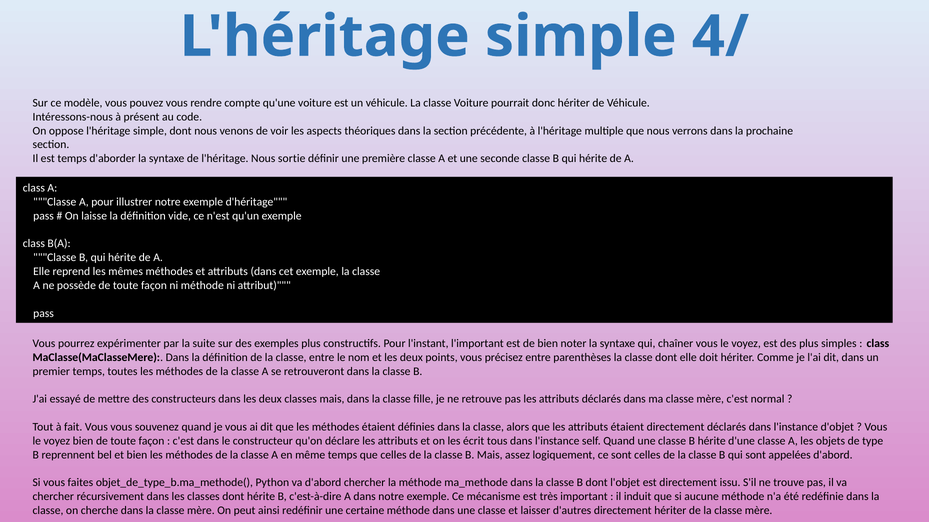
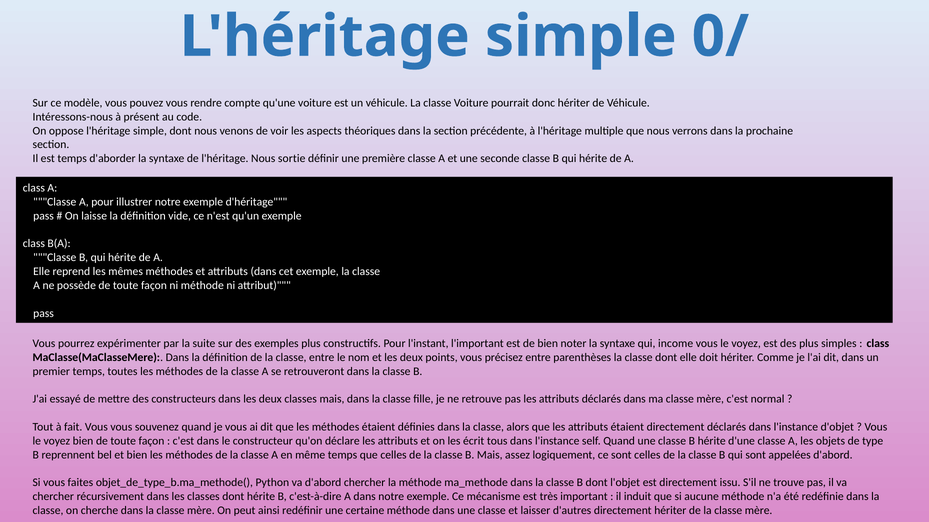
4/: 4/ -> 0/
chaîner: chaîner -> income
